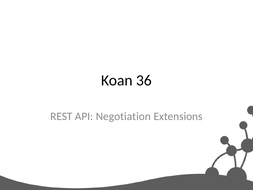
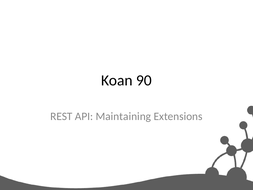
36: 36 -> 90
Negotiation: Negotiation -> Maintaining
